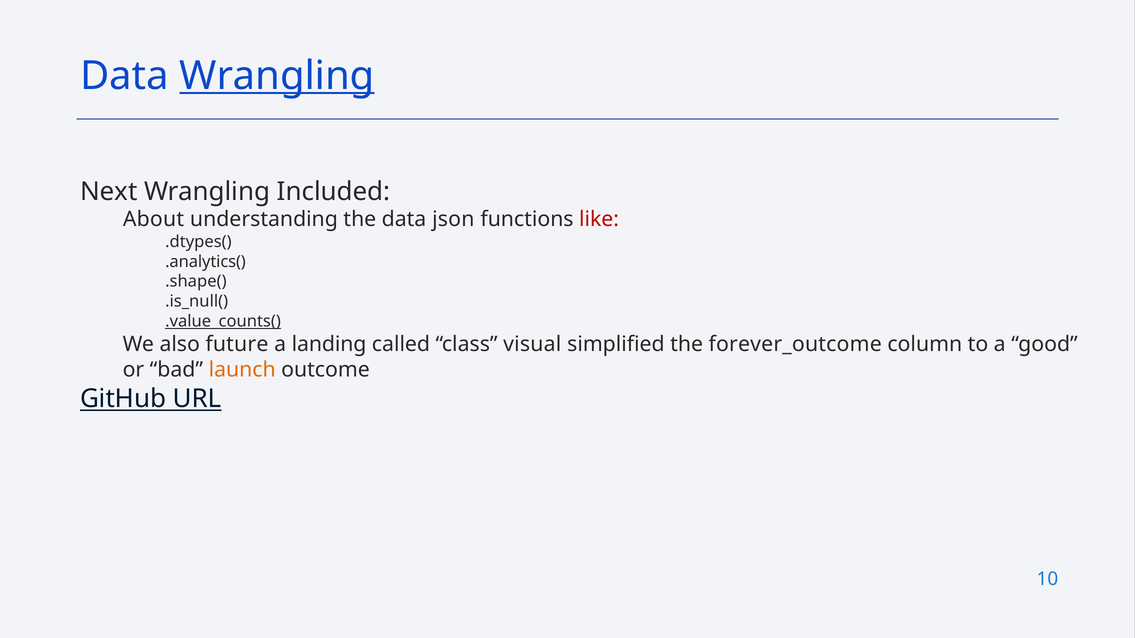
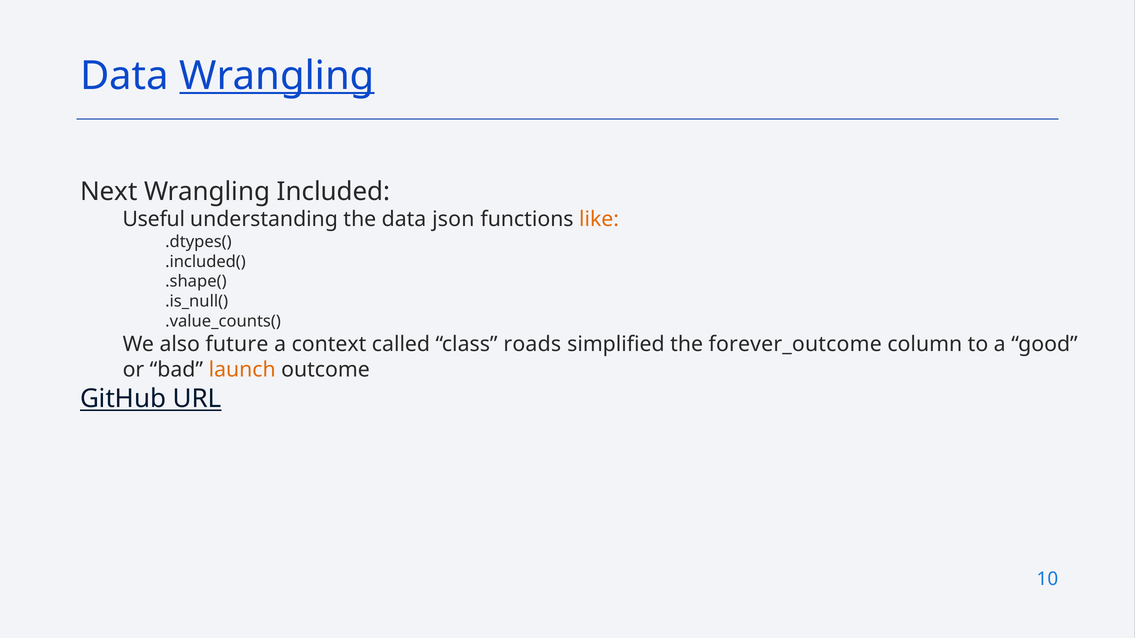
About: About -> Useful
like colour: red -> orange
.analytics(: .analytics( -> .included(
.value_counts( underline: present -> none
landing: landing -> context
visual: visual -> roads
